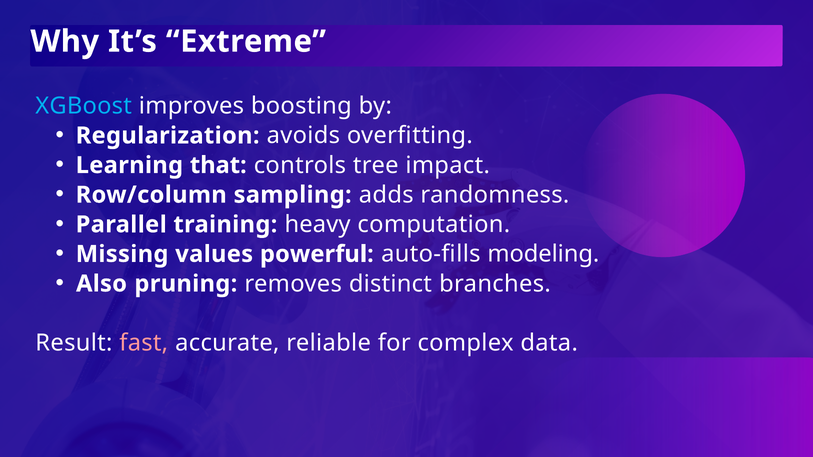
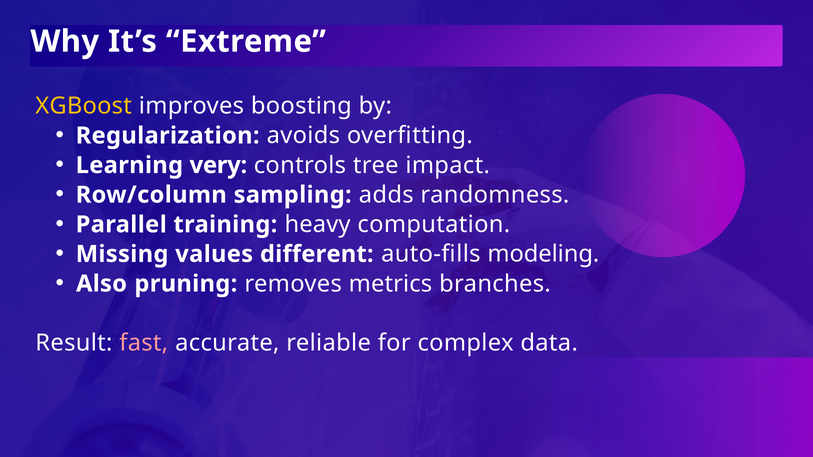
XGBoost colour: light blue -> yellow
that: that -> very
powerful: powerful -> different
distinct: distinct -> metrics
